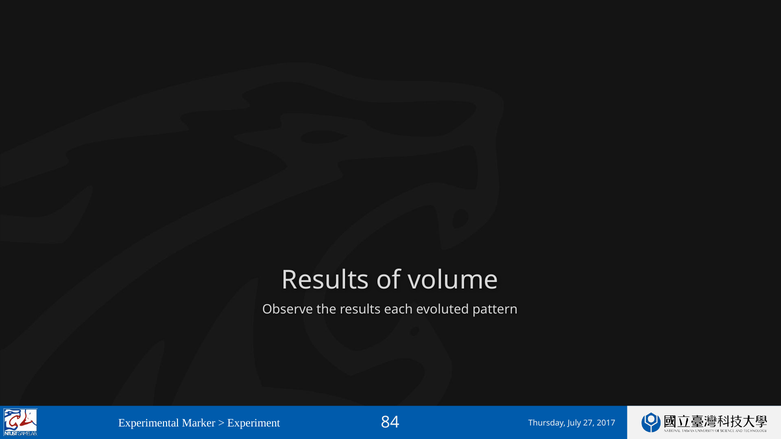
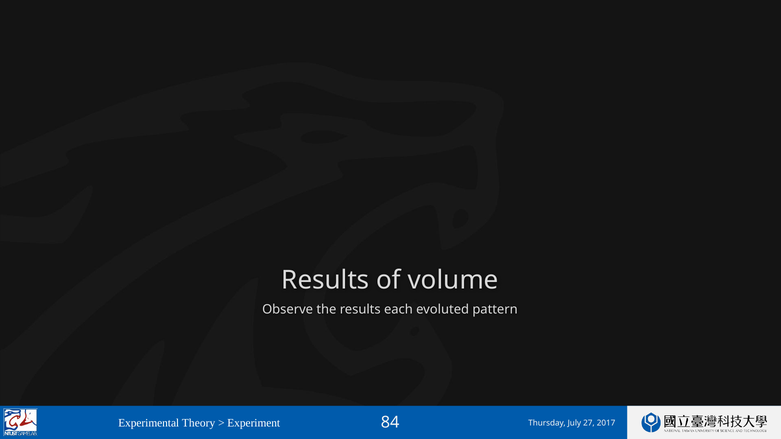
Marker: Marker -> Theory
